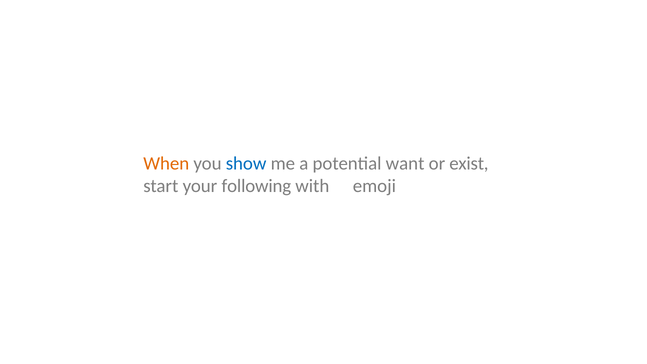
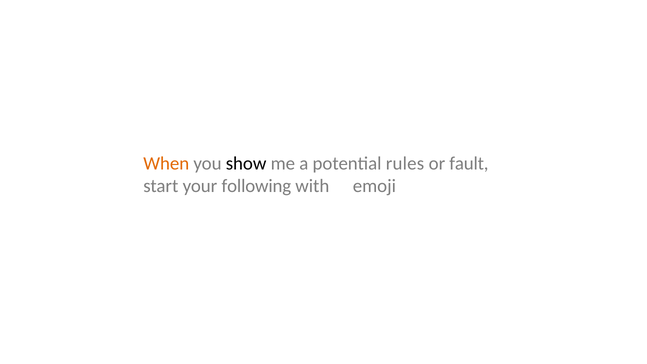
show colour: blue -> black
want: want -> rules
exist: exist -> fault
